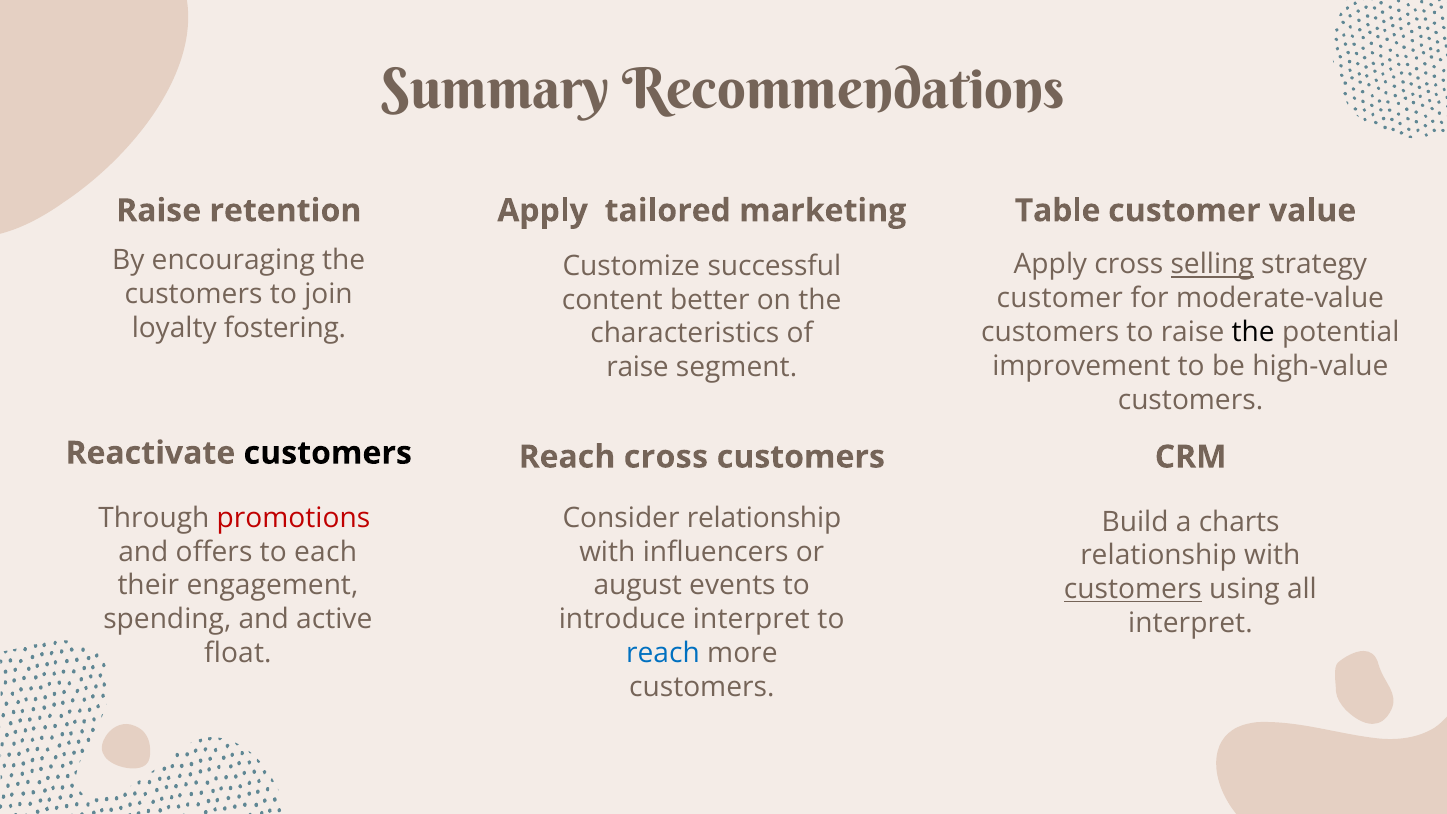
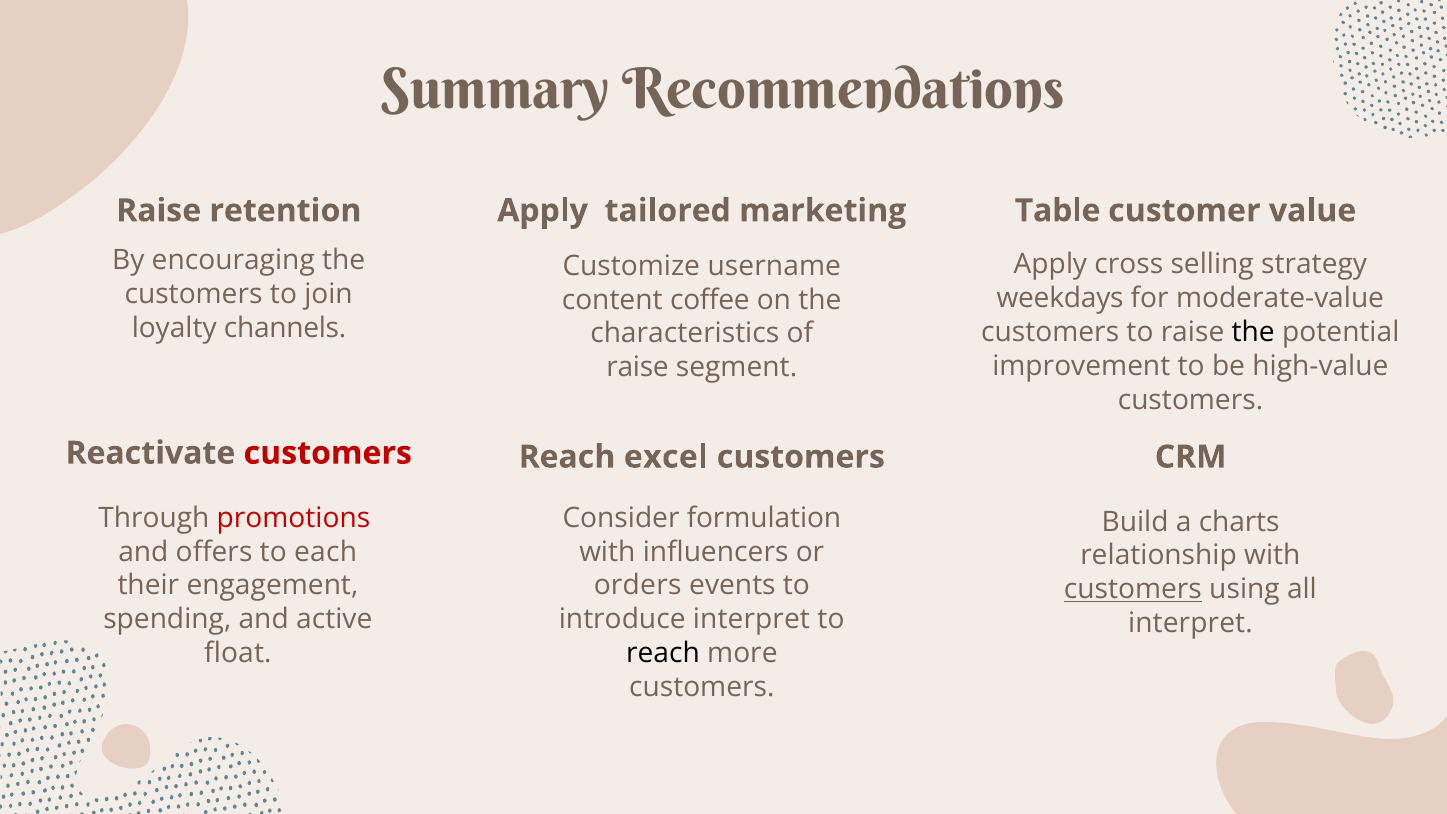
selling underline: present -> none
successful: successful -> username
customer at (1060, 298): customer -> weekdays
better: better -> coffee
fostering: fostering -> channels
customers at (328, 453) colour: black -> red
Reach cross: cross -> excel
Consider relationship: relationship -> formulation
august: august -> orders
reach at (663, 653) colour: blue -> black
